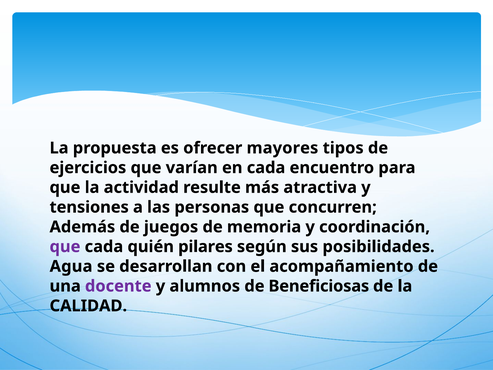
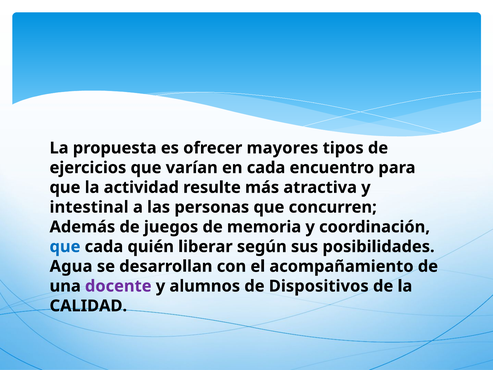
tensiones: tensiones -> intestinal
que at (65, 246) colour: purple -> blue
pilares: pilares -> liberar
Beneficiosas: Beneficiosas -> Dispositivos
